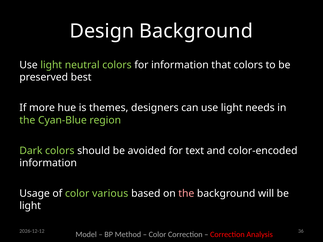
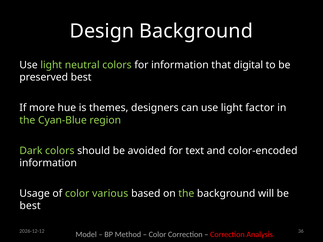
that colors: colors -> digital
needs: needs -> factor
the at (186, 194) colour: pink -> light green
light at (30, 206): light -> best
